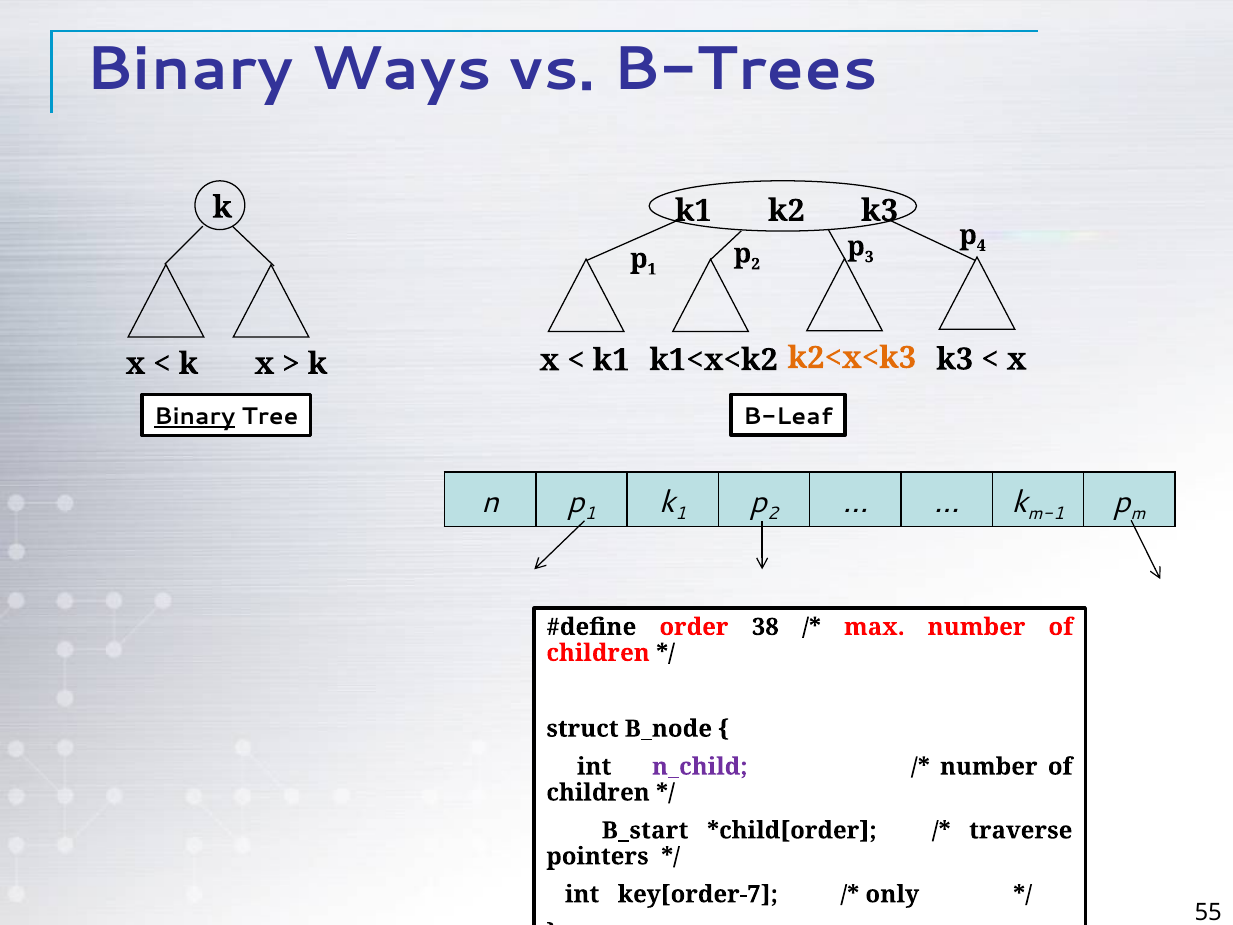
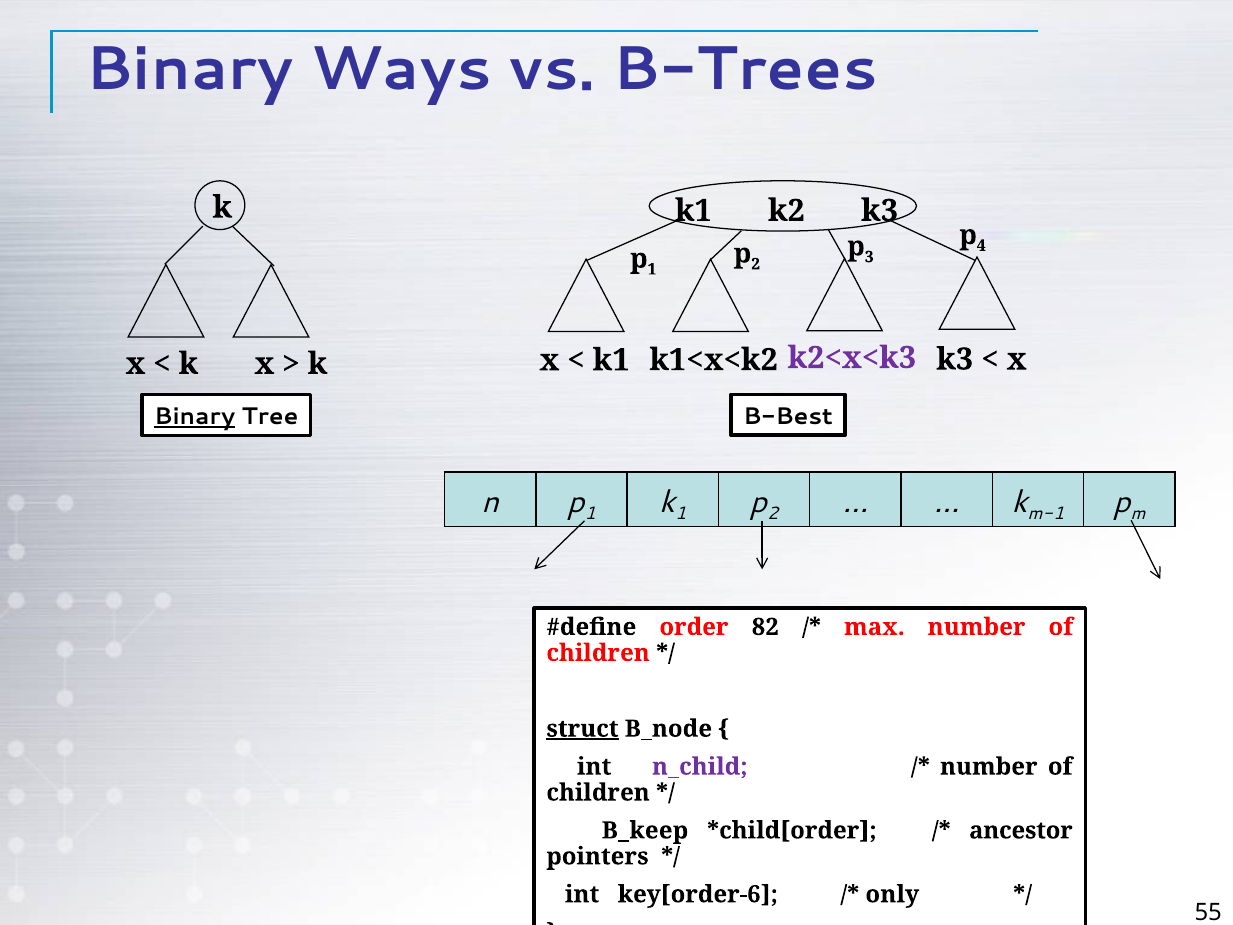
k2<x<k3 colour: orange -> purple
B-Leaf: B-Leaf -> B-Best
38: 38 -> 82
struct underline: none -> present
B_start: B_start -> B_keep
traverse: traverse -> ancestor
key[order-7: key[order-7 -> key[order-6
